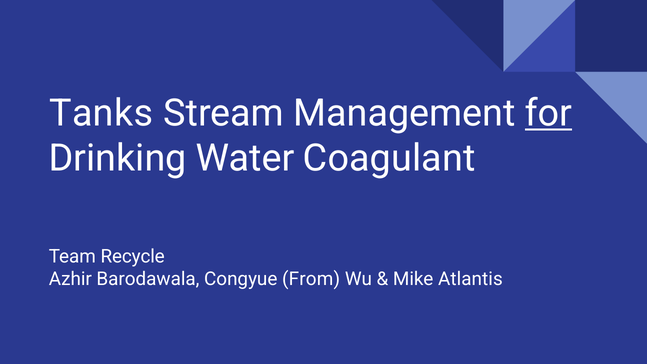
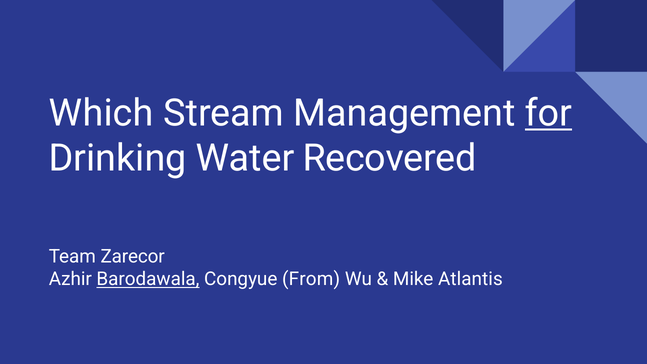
Tanks: Tanks -> Which
Coagulant: Coagulant -> Recovered
Recycle: Recycle -> Zarecor
Barodawala underline: none -> present
